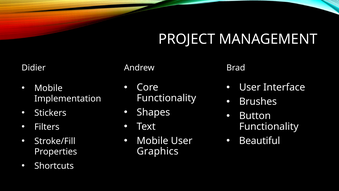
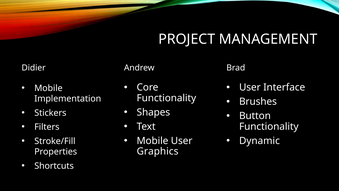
Beautiful: Beautiful -> Dynamic
